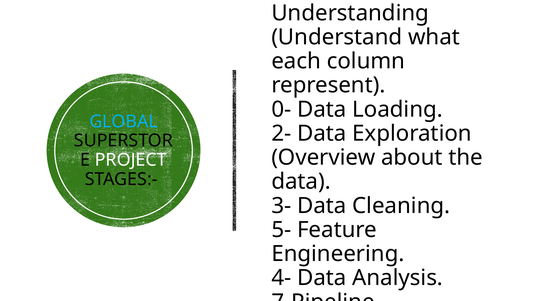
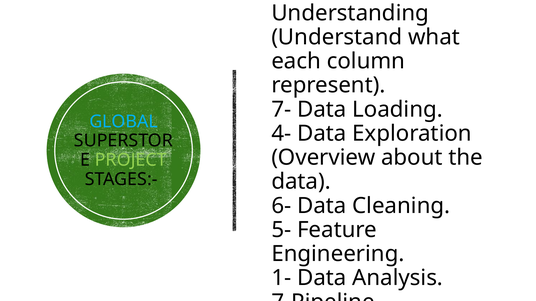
0-: 0- -> 7-
2-: 2- -> 4-
PROJECT colour: white -> light green
3-: 3- -> 6-
4- at (281, 278): 4- -> 1-
